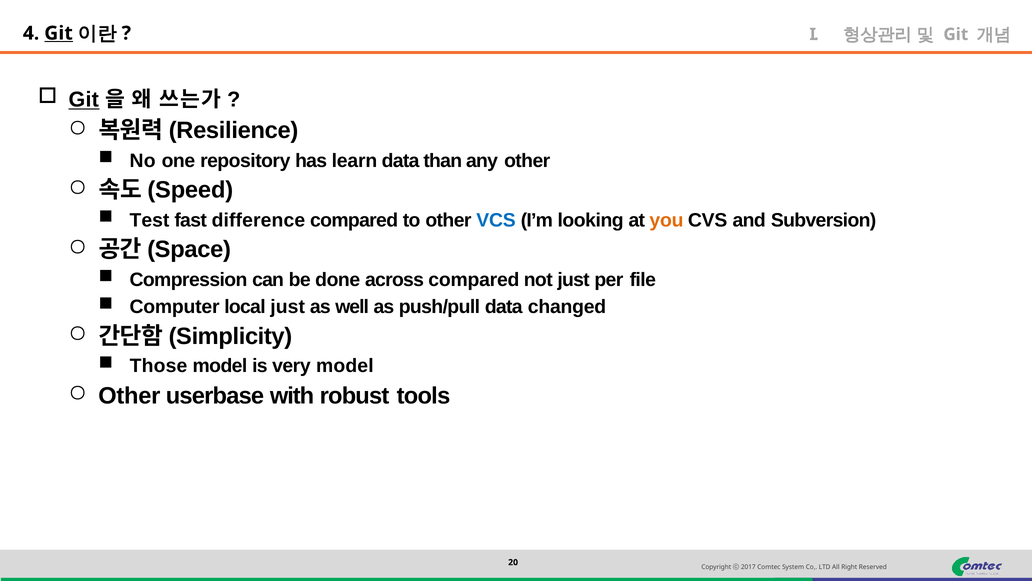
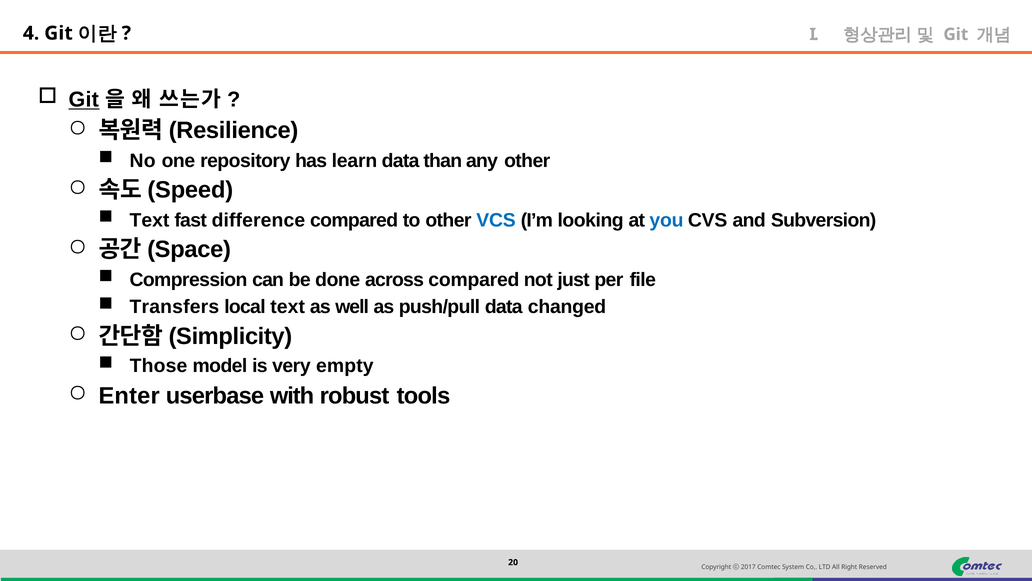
Git at (59, 33) underline: present -> none
Test at (149, 220): Test -> Text
you colour: orange -> blue
Computer: Computer -> Transfers
local just: just -> text
very model: model -> empty
Other at (129, 396): Other -> Enter
